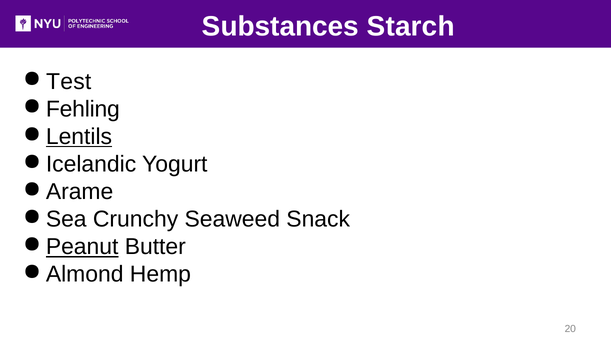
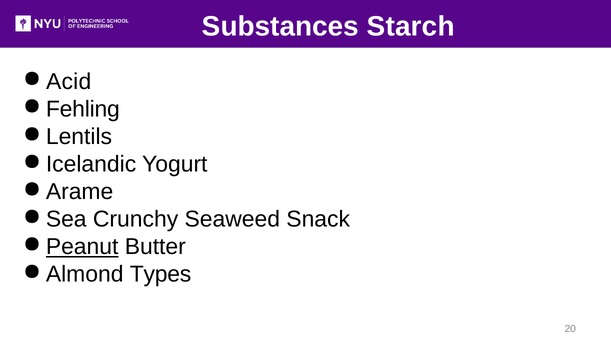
Test: Test -> Acid
Lentils underline: present -> none
Hemp: Hemp -> Types
